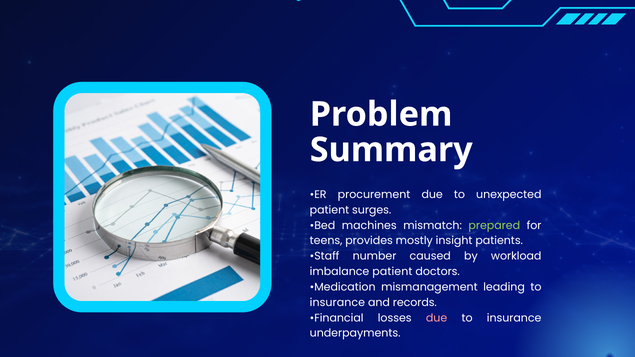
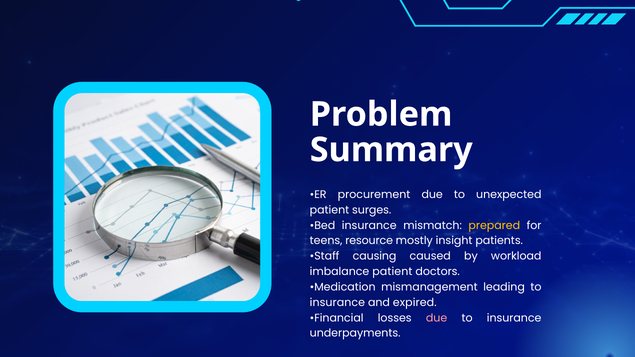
Bed machines: machines -> insurance
prepared colour: light green -> yellow
provides: provides -> resource
number: number -> causing
records: records -> expired
